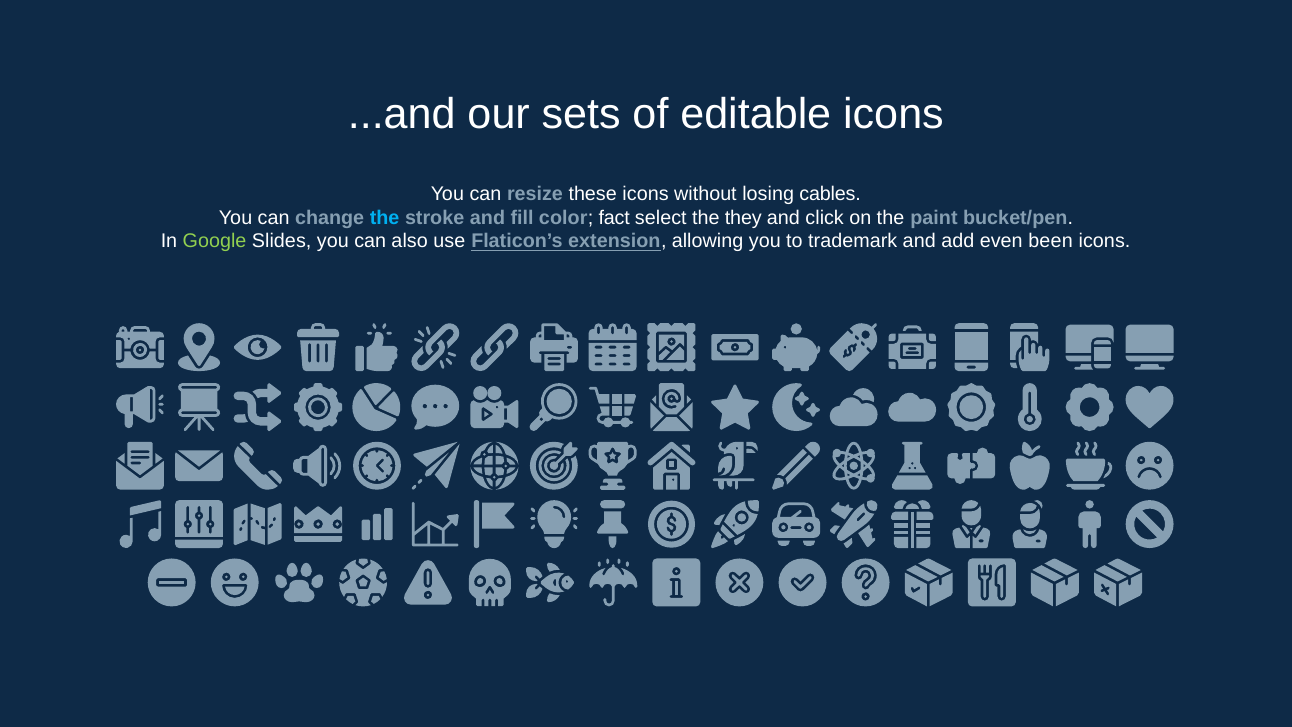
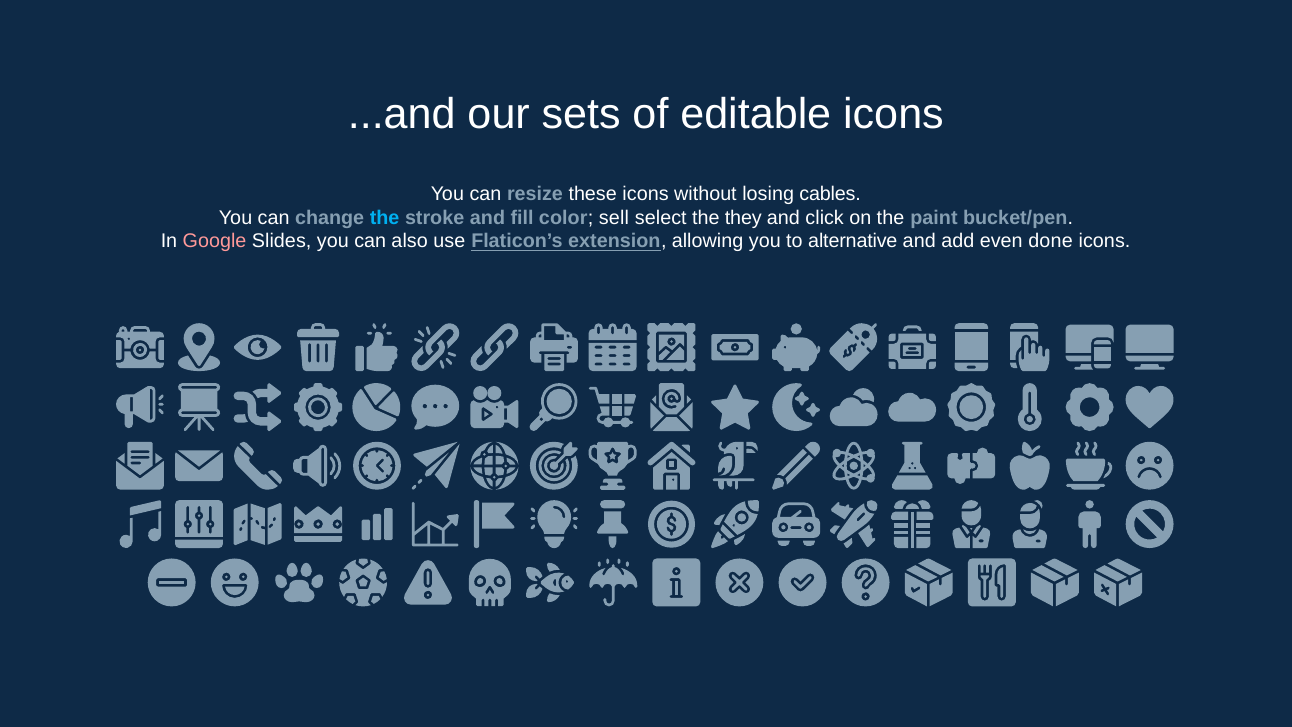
fact: fact -> sell
Google colour: light green -> pink
trademark: trademark -> alternative
been: been -> done
